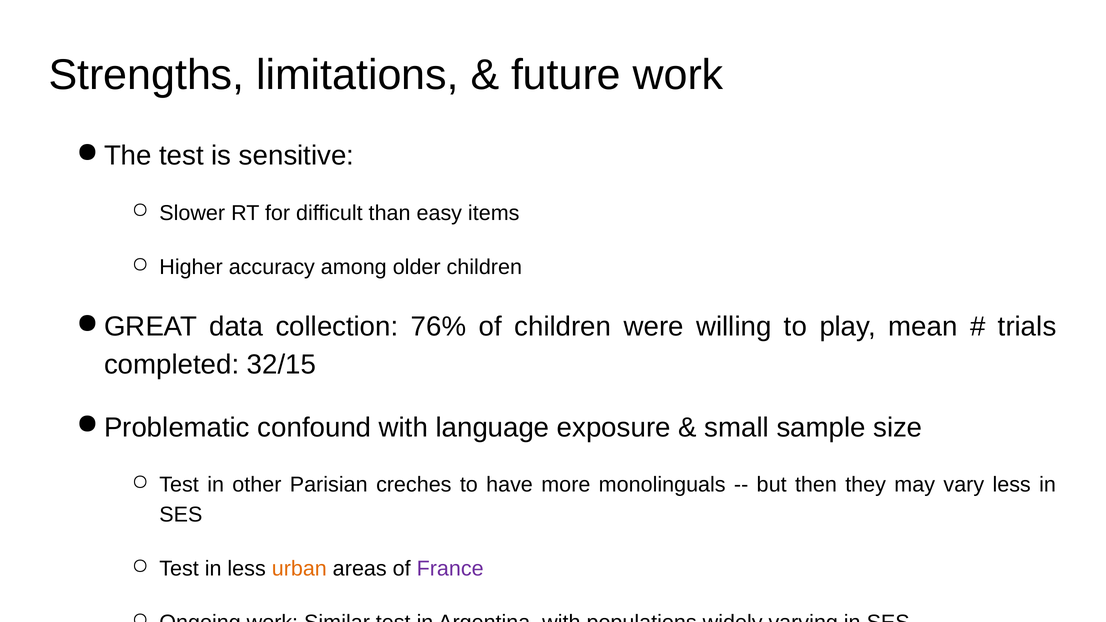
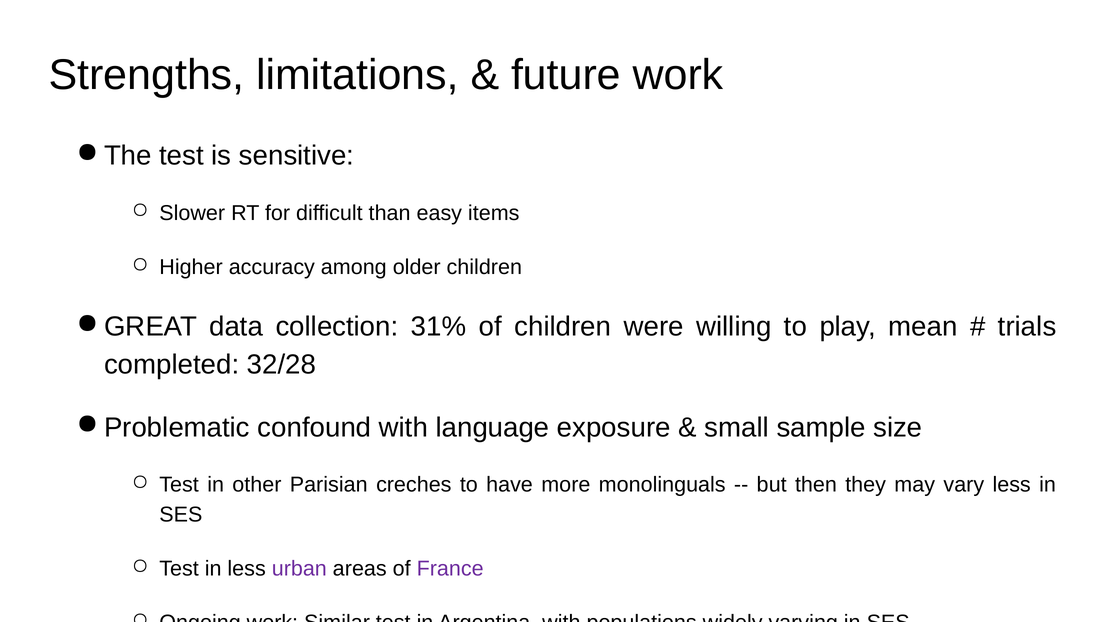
76%: 76% -> 31%
32/15: 32/15 -> 32/28
urban colour: orange -> purple
